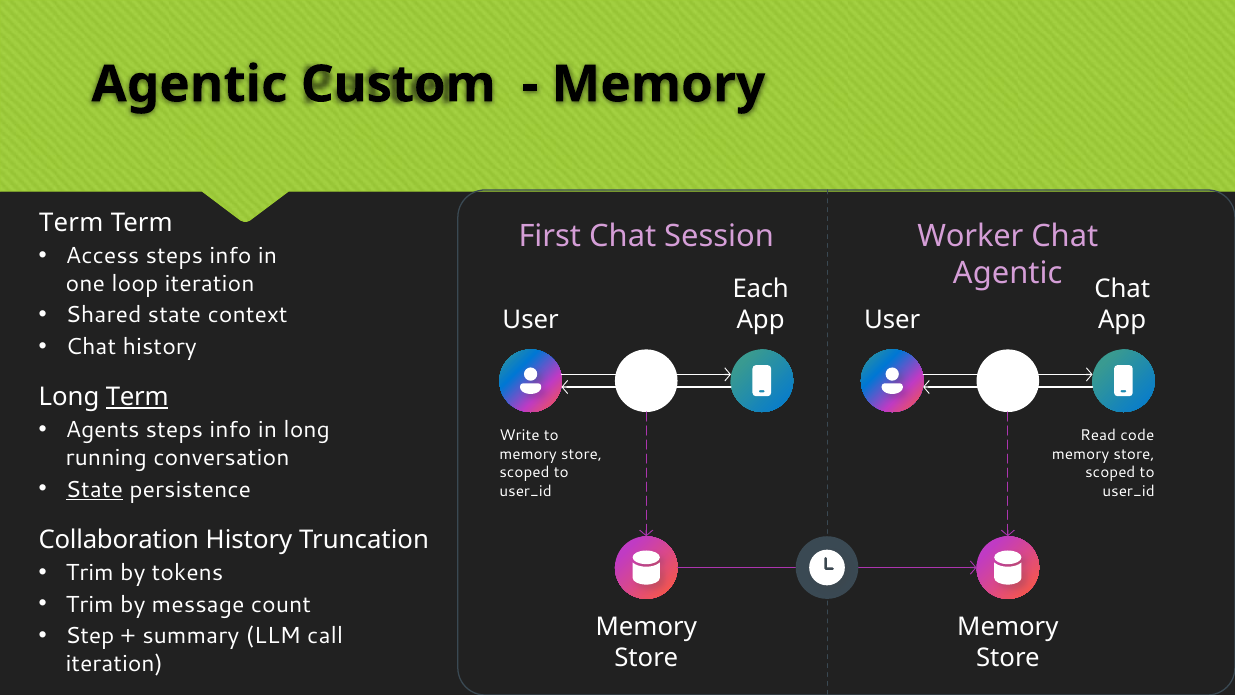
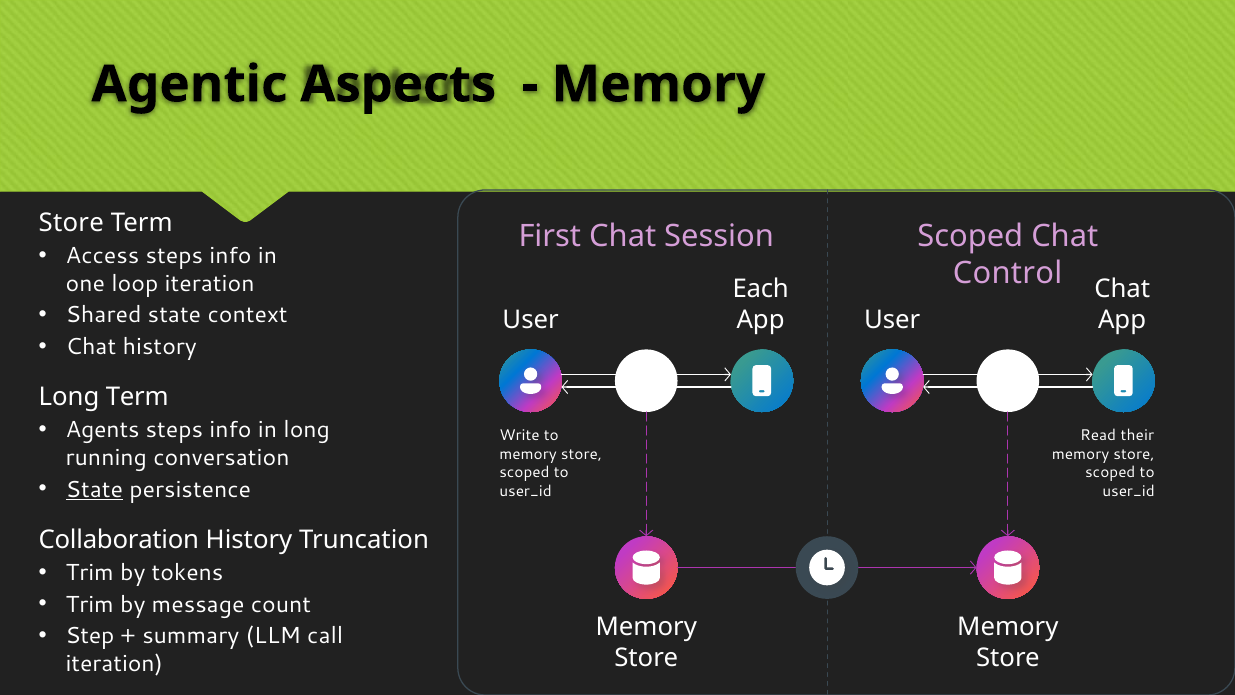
Custom: Custom -> Aspects
Term at (71, 223): Term -> Store
Session Worker: Worker -> Scoped
Agentic at (1008, 274): Agentic -> Control
Term at (137, 397) underline: present -> none
code: code -> their
